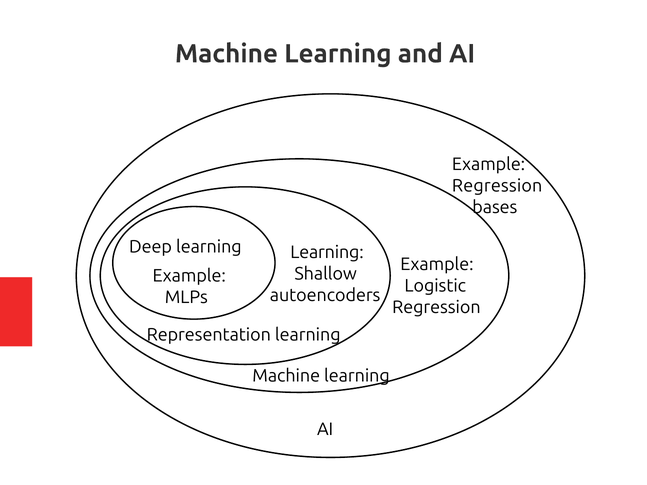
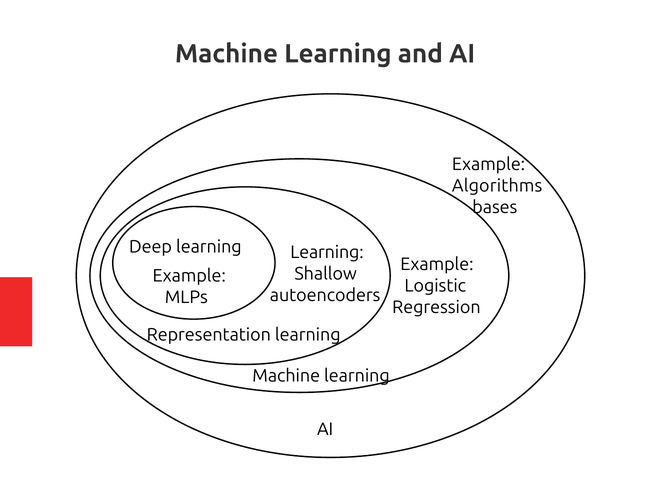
Regression at (497, 186): Regression -> Algorithms
